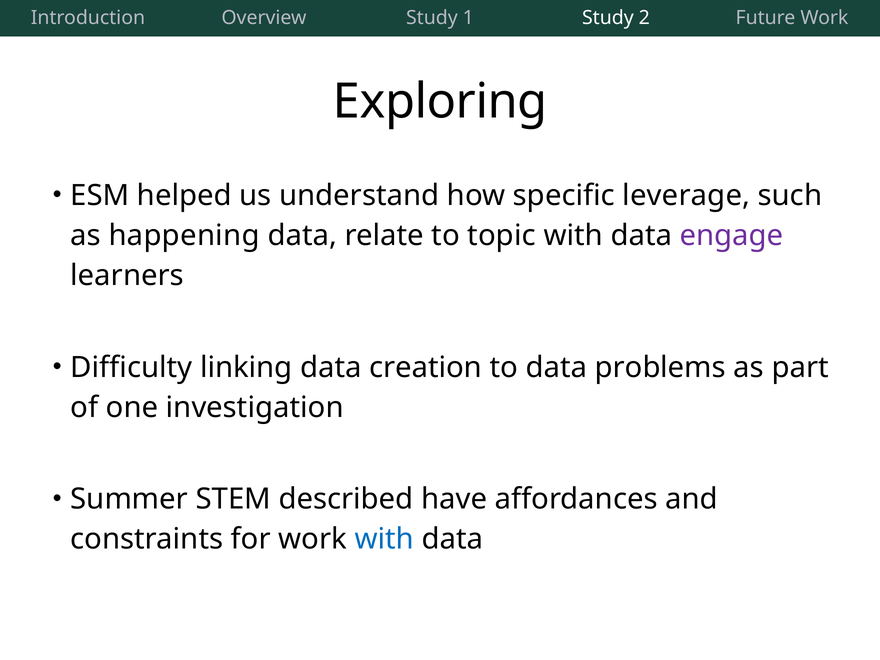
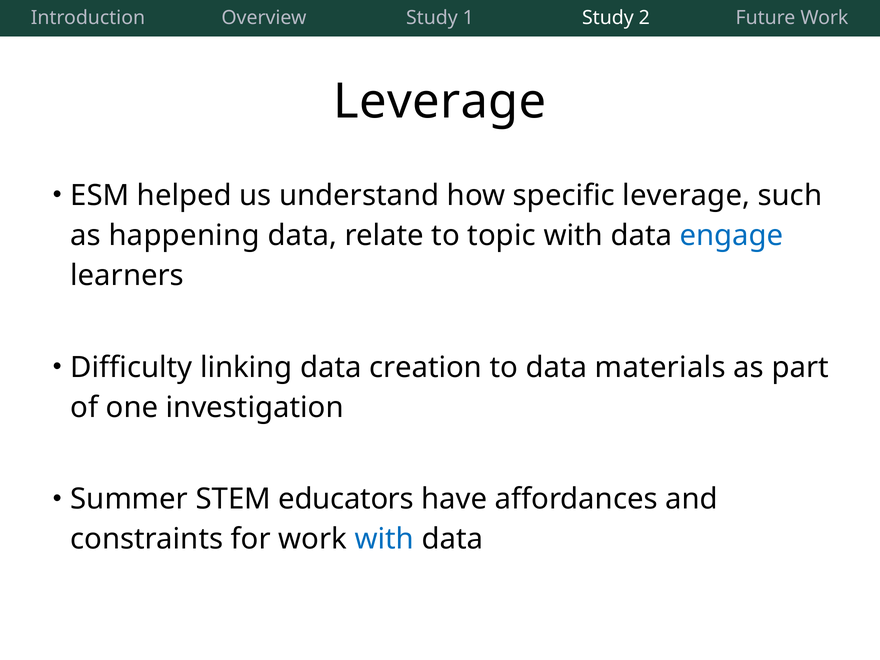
Exploring at (440, 102): Exploring -> Leverage
engage colour: purple -> blue
problems: problems -> materials
described: described -> educators
